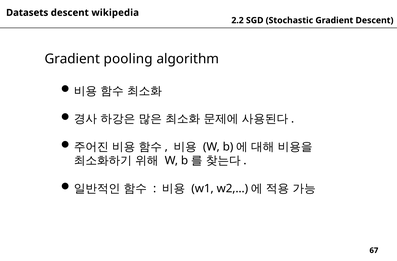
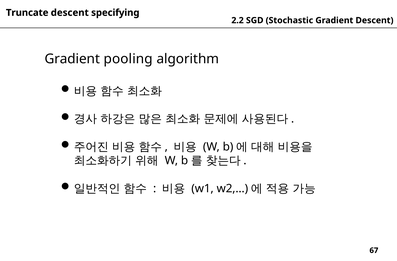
Datasets: Datasets -> Truncate
wikipedia: wikipedia -> specifying
